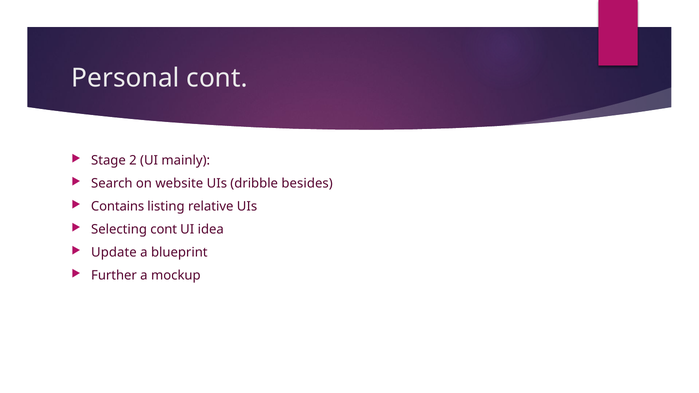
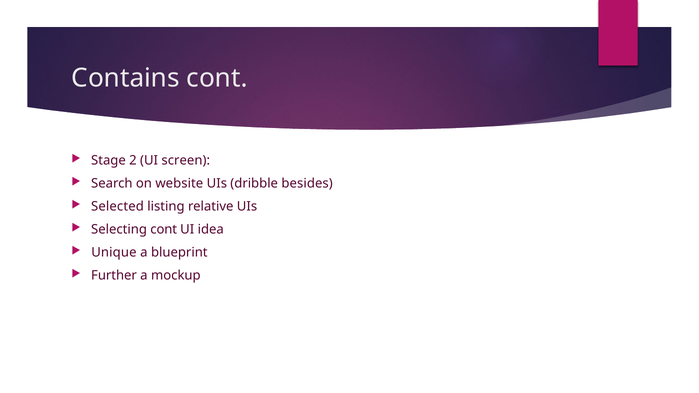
Personal: Personal -> Contains
mainly: mainly -> screen
Contains: Contains -> Selected
Update: Update -> Unique
